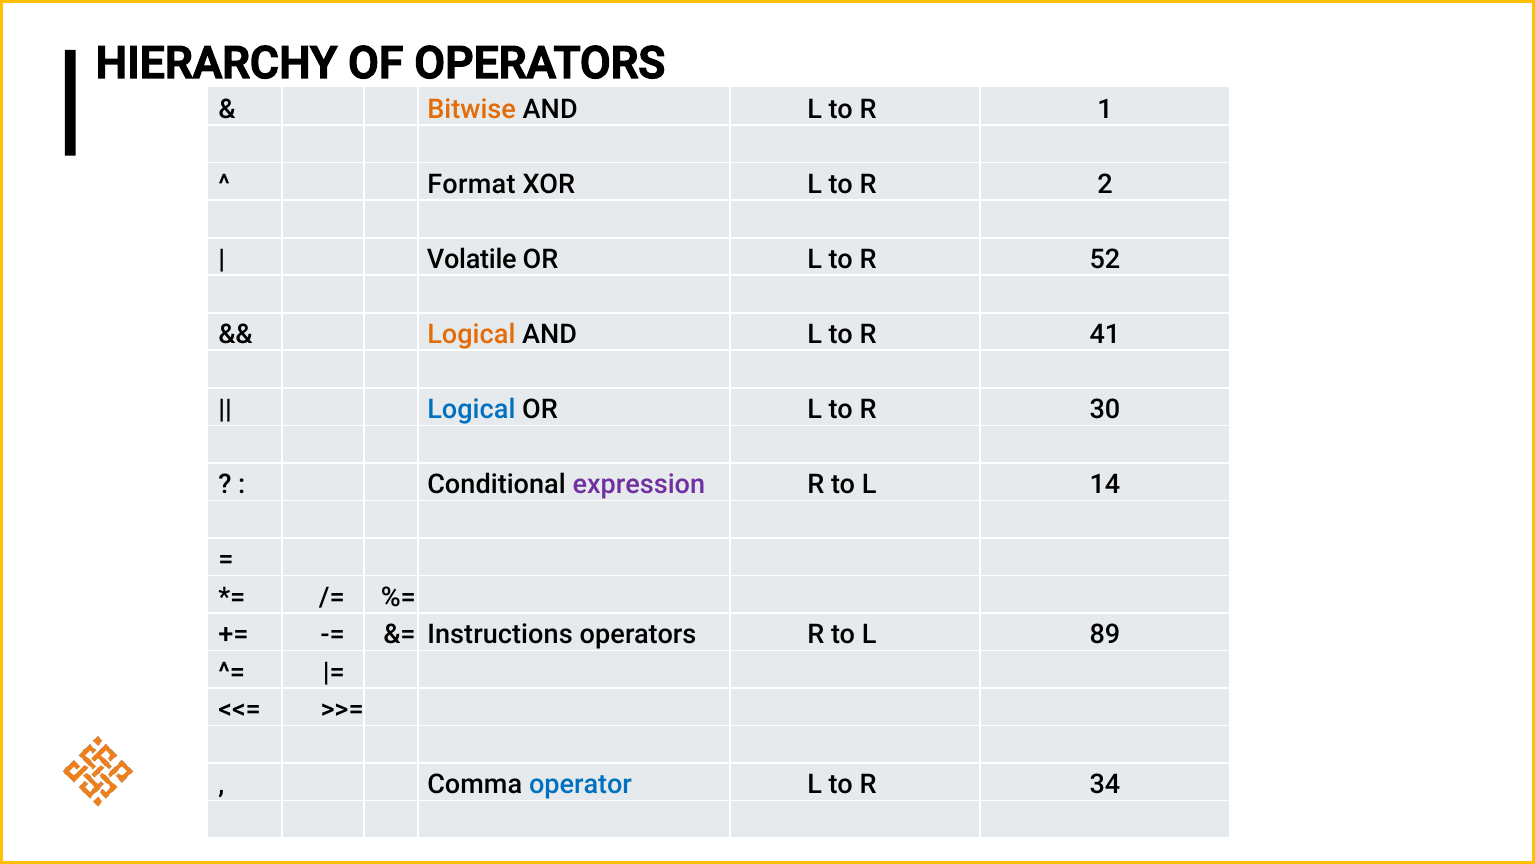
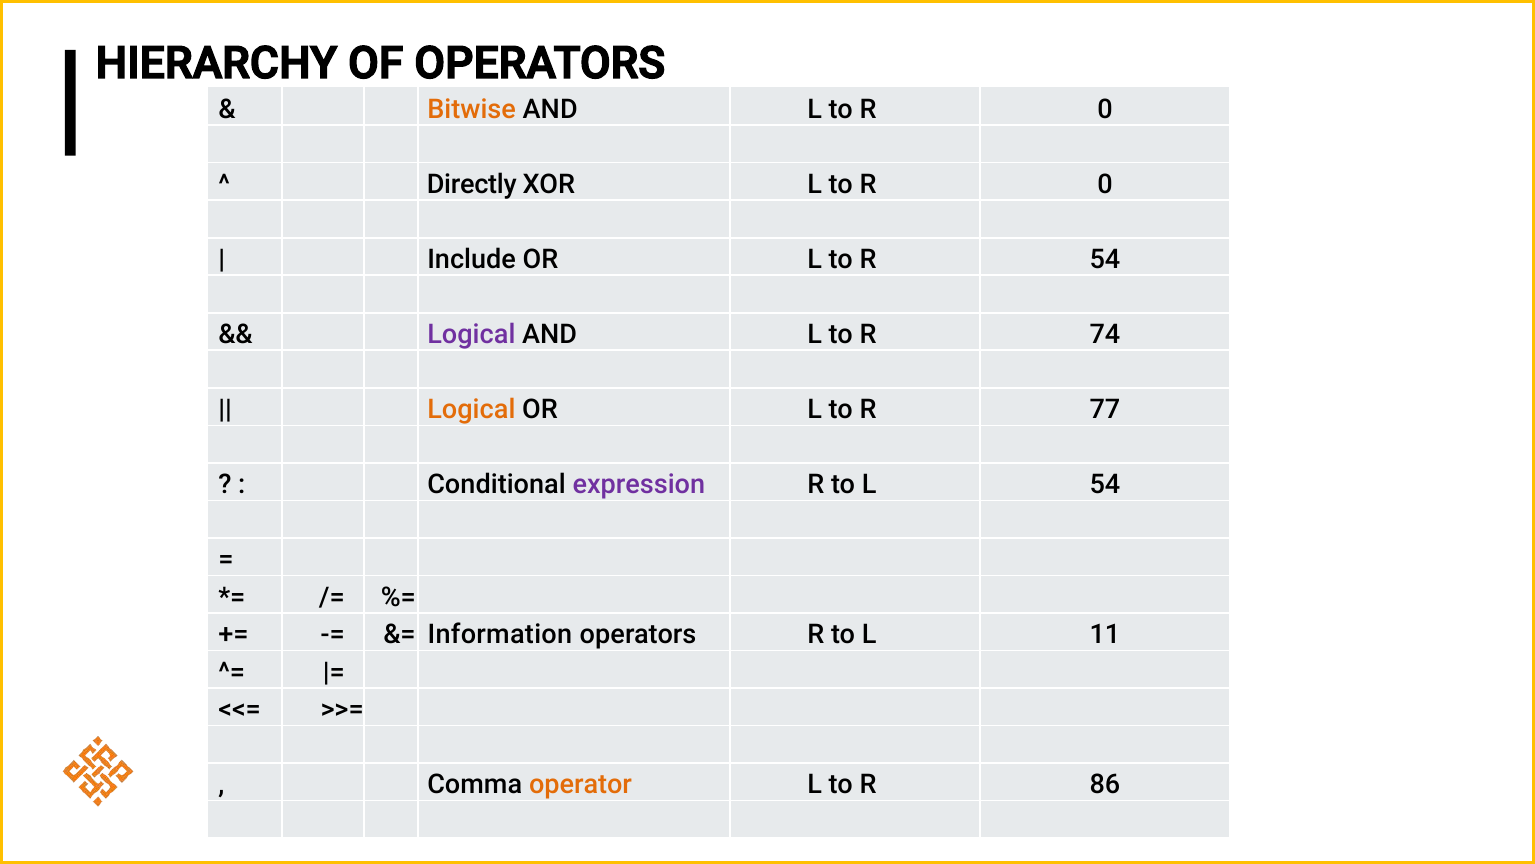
1 at (1105, 109): 1 -> 0
Format: Format -> Directly
2 at (1105, 185): 2 -> 0
Volatile: Volatile -> Include
R 52: 52 -> 54
Logical at (471, 335) colour: orange -> purple
41: 41 -> 74
Logical at (471, 410) colour: blue -> orange
30: 30 -> 77
L 14: 14 -> 54
Instructions: Instructions -> Information
89: 89 -> 11
operator colour: blue -> orange
34: 34 -> 86
